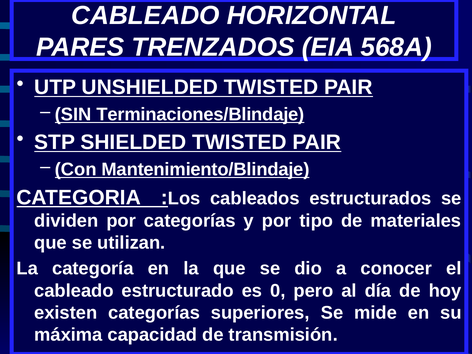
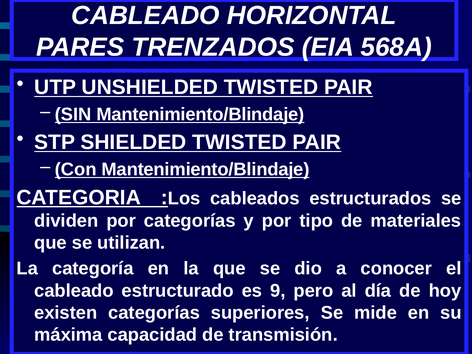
Terminaciones/Blindaje at (200, 114): Terminaciones/Blindaje -> Mantenimiento/Blindaje
0: 0 -> 9
